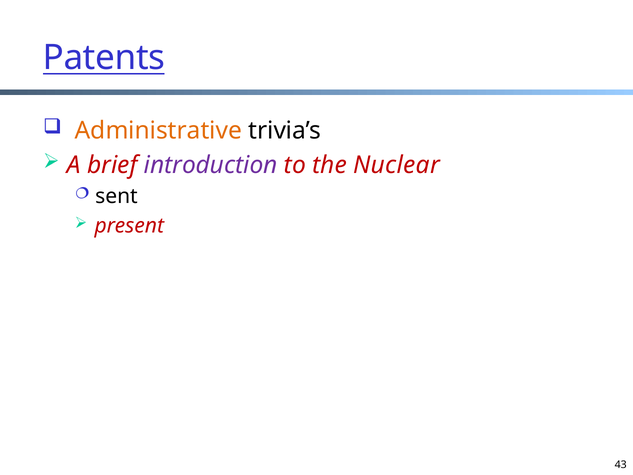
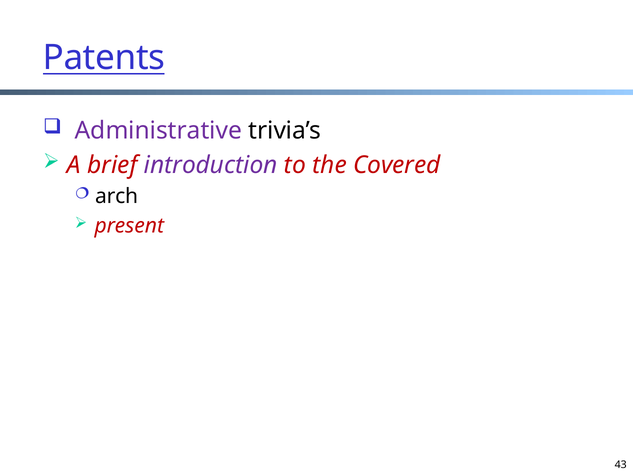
Administrative colour: orange -> purple
Nuclear: Nuclear -> Covered
sent: sent -> arch
